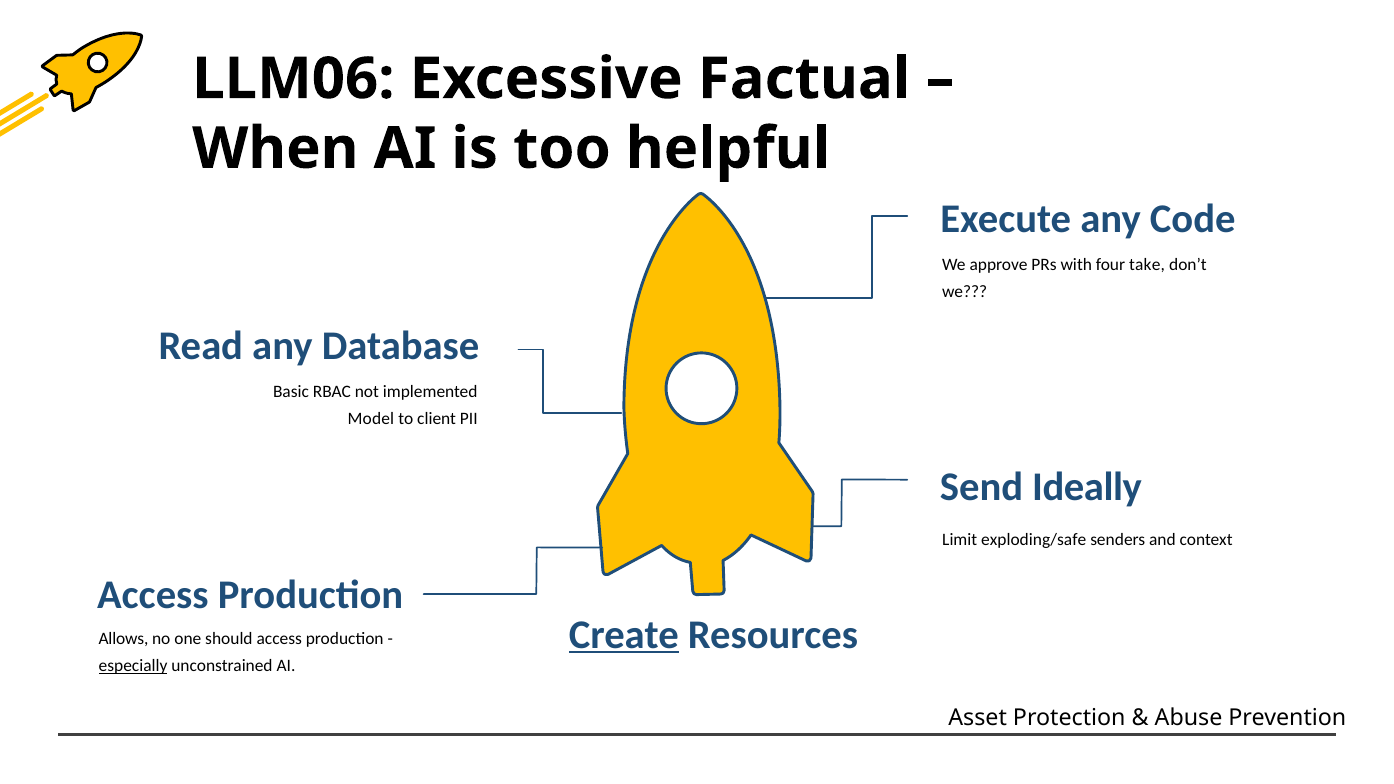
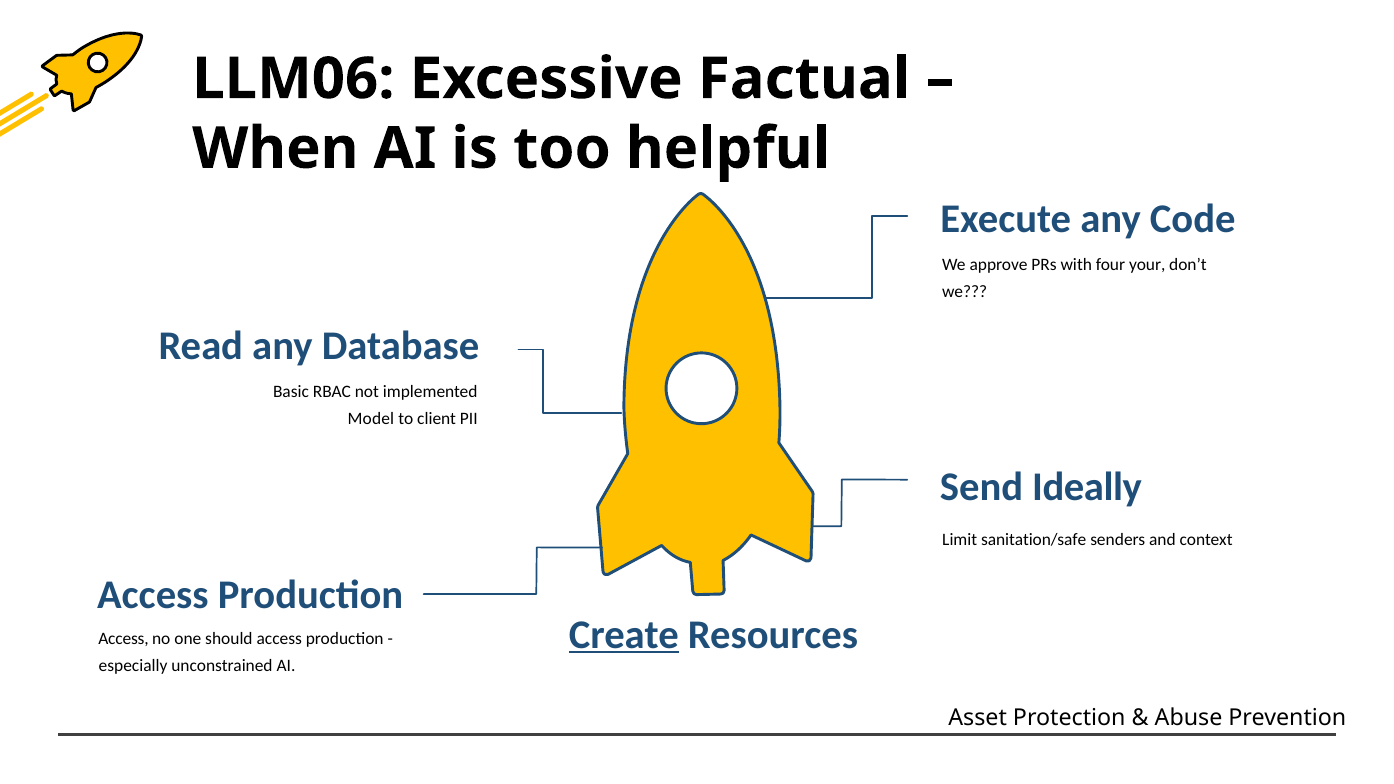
take: take -> your
exploding/safe: exploding/safe -> sanitation/safe
Allows at (123, 639): Allows -> Access
especially underline: present -> none
